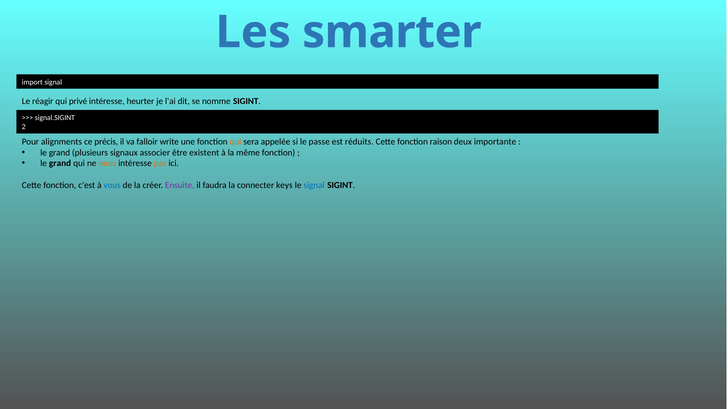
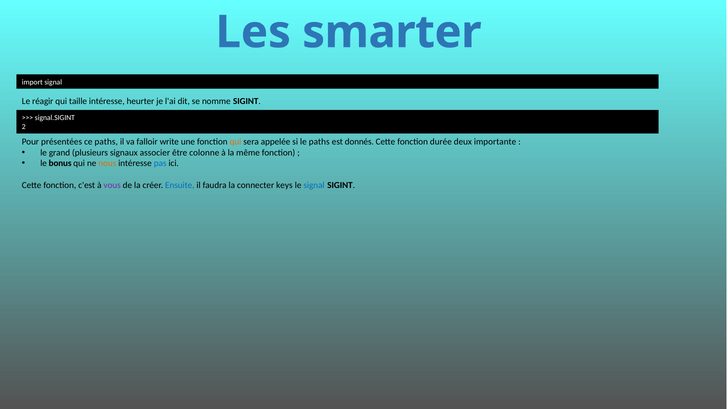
privé: privé -> taille
alignments: alignments -> présentées
ce précis: précis -> paths
le passe: passe -> paths
réduits: réduits -> donnés
raison: raison -> durée
existent: existent -> colonne
grand at (60, 164): grand -> bonus
pas colour: orange -> blue
vous colour: blue -> purple
Ensuite colour: purple -> blue
